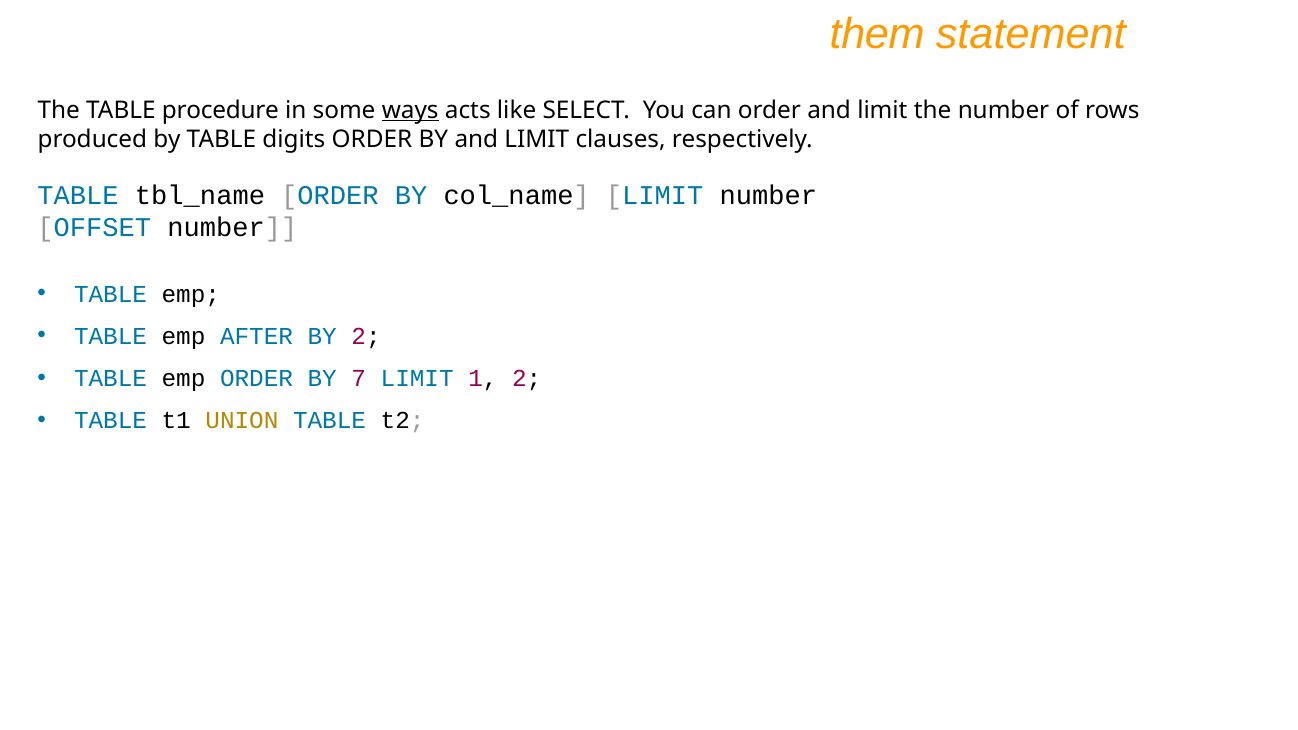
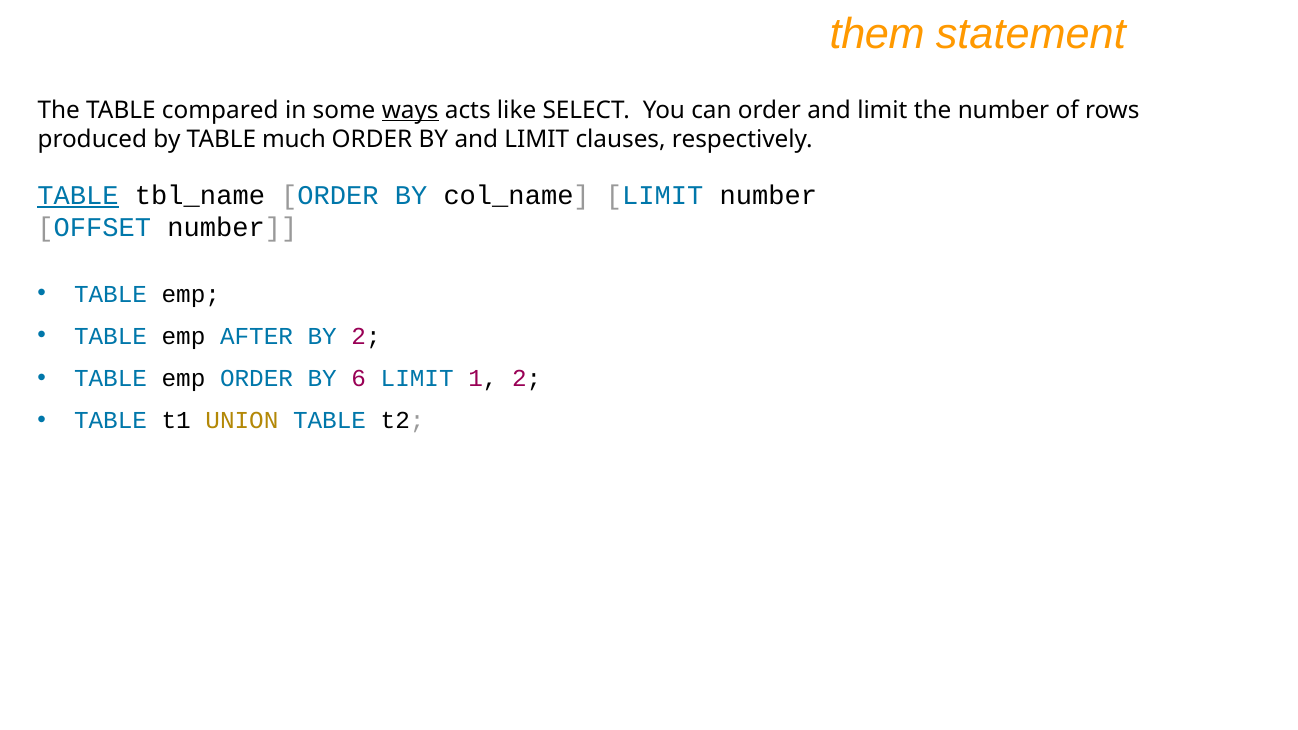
procedure: procedure -> compared
digits: digits -> much
TABLE at (78, 195) underline: none -> present
7: 7 -> 6
